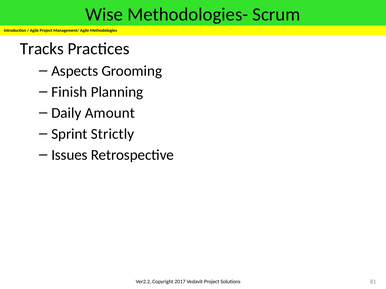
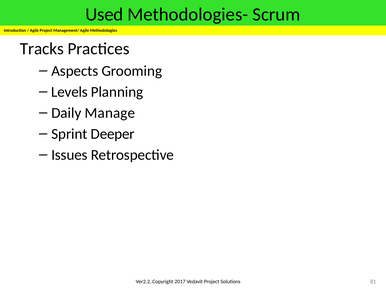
Wise: Wise -> Used
Finish: Finish -> Levels
Amount: Amount -> Manage
Strictly: Strictly -> Deeper
